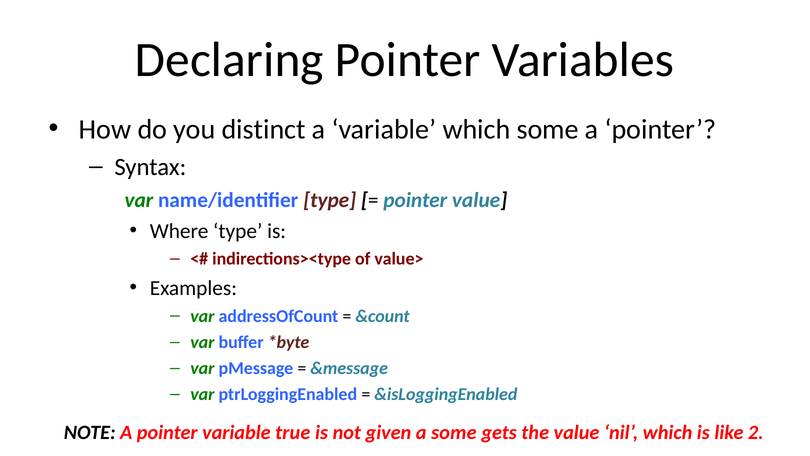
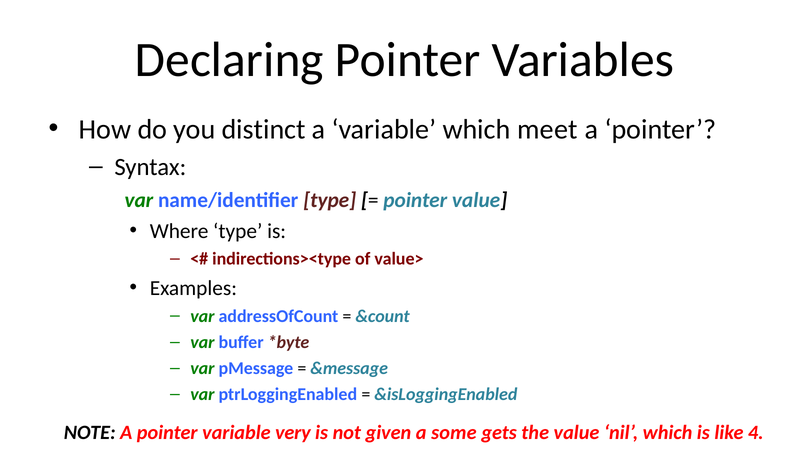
which some: some -> meet
true: true -> very
2: 2 -> 4
